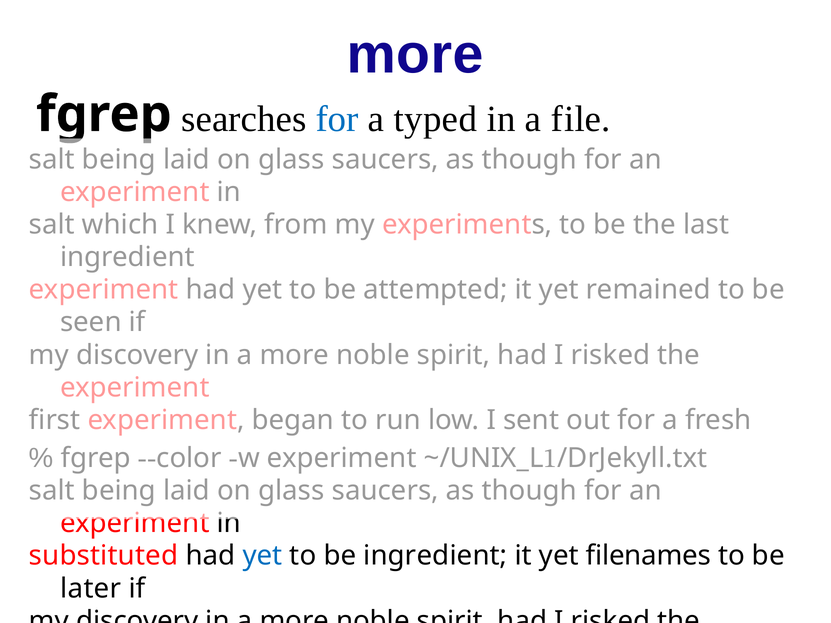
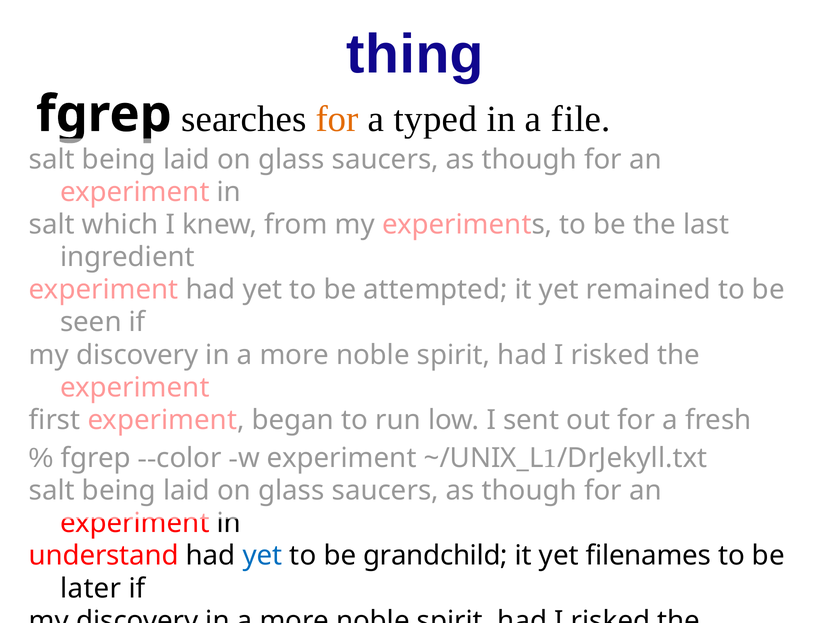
more at (415, 54): more -> thing
for at (337, 119) colour: blue -> orange
substituted: substituted -> understand
be ingredient: ingredient -> grandchild
